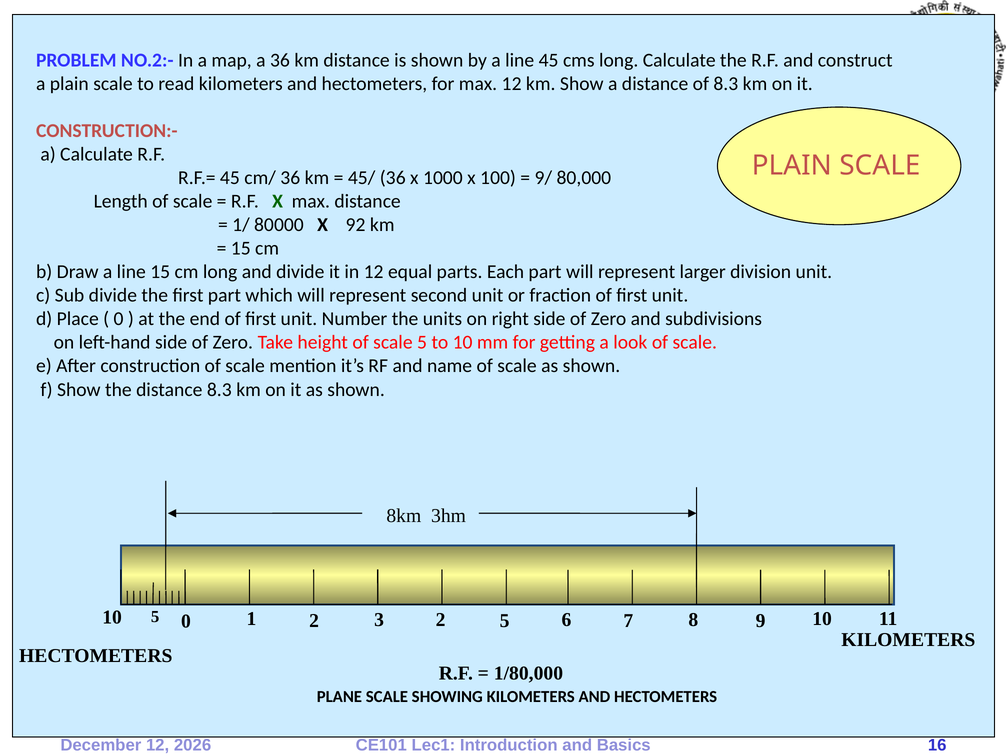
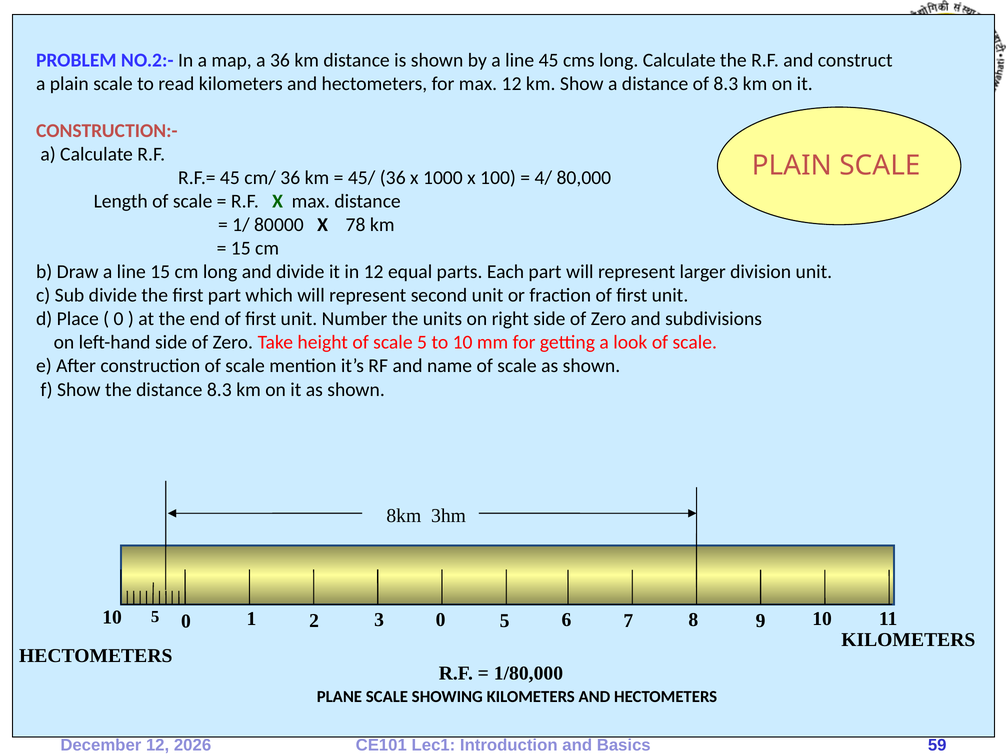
9/: 9/ -> 4/
92: 92 -> 78
3 2: 2 -> 0
16: 16 -> 59
